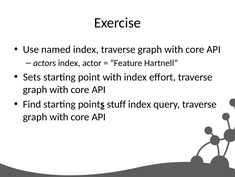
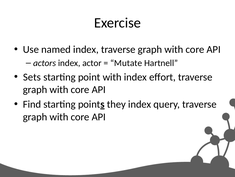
Feature: Feature -> Mutate
stuff: stuff -> they
